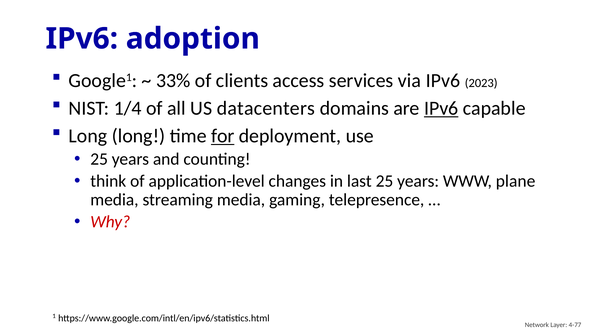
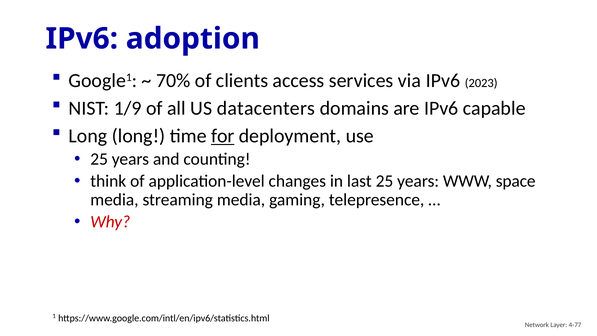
33%: 33% -> 70%
1/4: 1/4 -> 1/9
IPv6 at (441, 108) underline: present -> none
plane: plane -> space
